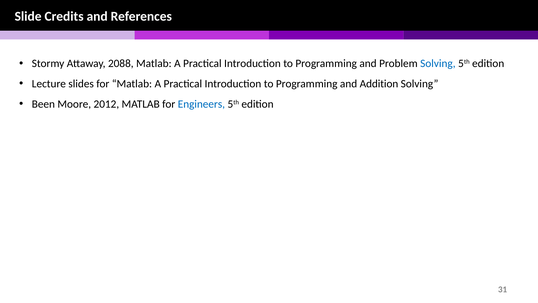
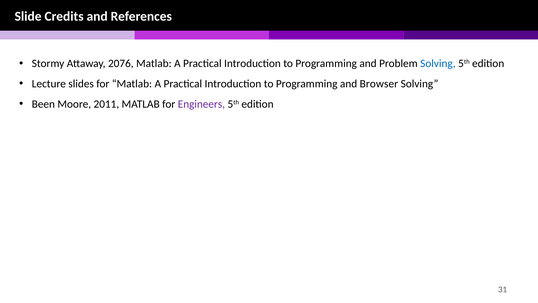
2088: 2088 -> 2076
Addition: Addition -> Browser
2012: 2012 -> 2011
Engineers colour: blue -> purple
